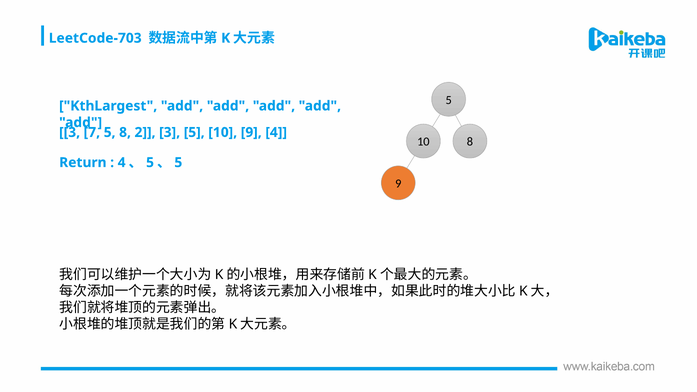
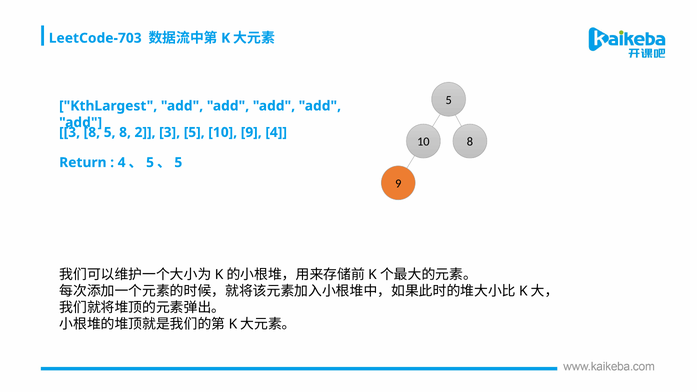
3 7: 7 -> 8
